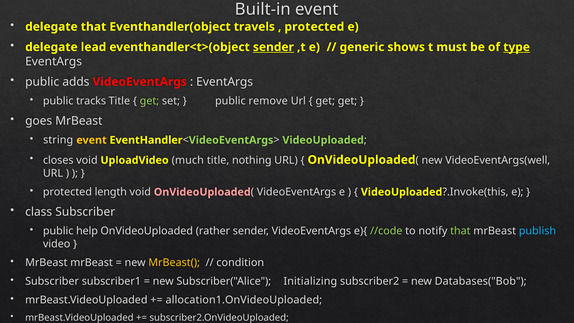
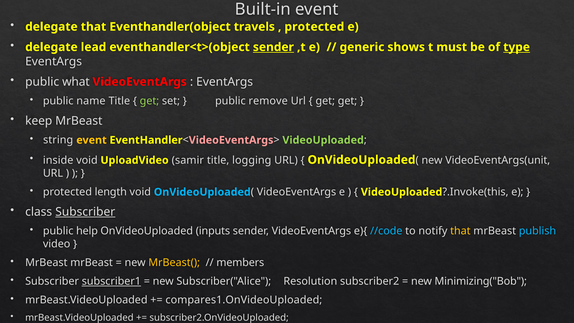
adds: adds -> what
tracks: tracks -> name
goes: goes -> keep
VideoEventArgs at (231, 140) colour: light green -> pink
closes: closes -> inside
much: much -> samir
nothing: nothing -> logging
VideoEventArgs(well: VideoEventArgs(well -> VideoEventArgs(unit
OnVideoUploaded at (202, 192) colour: pink -> light blue
Subscriber at (85, 212) underline: none -> present
rather: rather -> inputs
//code colour: light green -> light blue
that at (460, 231) colour: light green -> yellow
condition: condition -> members
subscriber1 underline: none -> present
Initializing: Initializing -> Resolution
Databases("Bob: Databases("Bob -> Minimizing("Bob
allocation1.OnVideoUploaded: allocation1.OnVideoUploaded -> compares1.OnVideoUploaded
